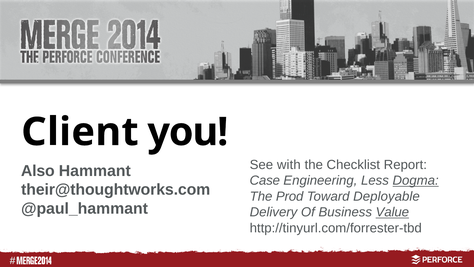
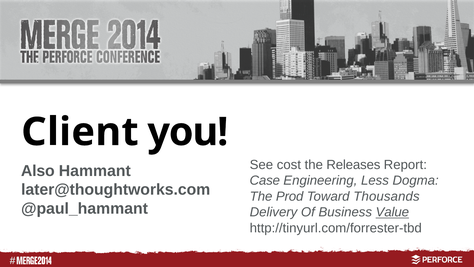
with: with -> cost
Checklist: Checklist -> Releases
Dogma underline: present -> none
their@thoughtworks.com: their@thoughtworks.com -> later@thoughtworks.com
Deployable: Deployable -> Thousands
